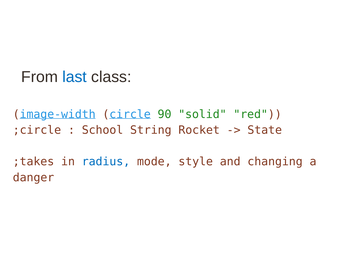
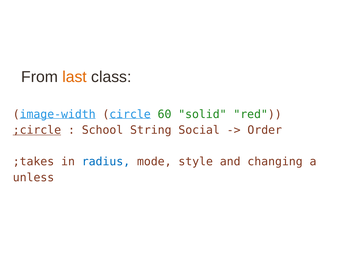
last colour: blue -> orange
90: 90 -> 60
;circle underline: none -> present
Rocket: Rocket -> Social
State: State -> Order
danger: danger -> unless
